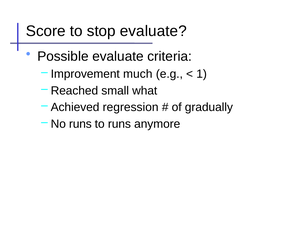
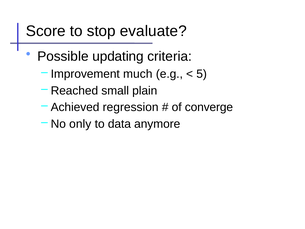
Possible evaluate: evaluate -> updating
1: 1 -> 5
what: what -> plain
gradually: gradually -> converge
No runs: runs -> only
to runs: runs -> data
